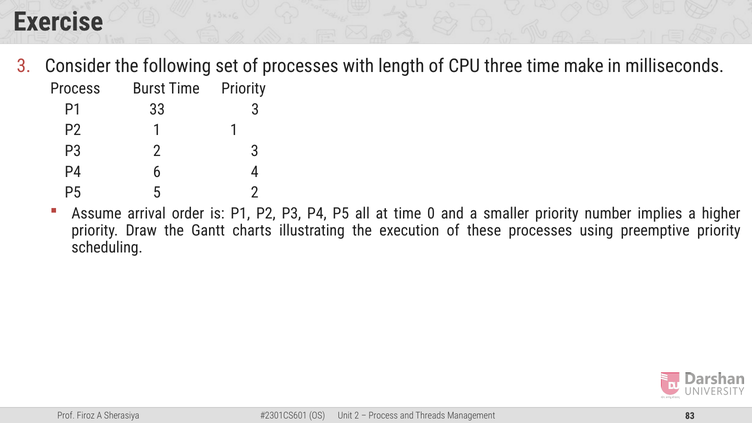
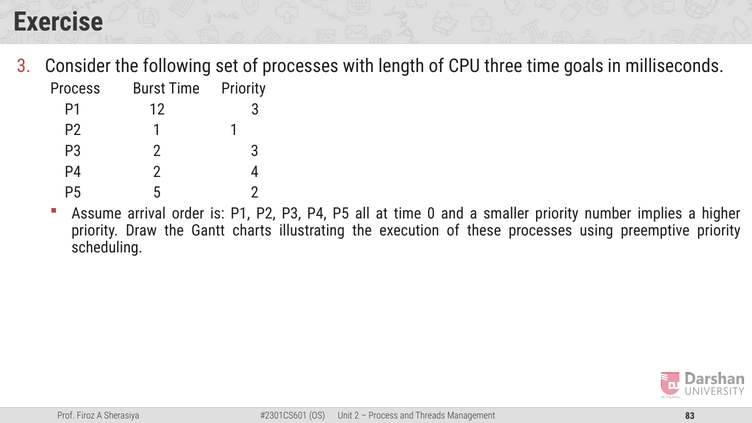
make: make -> goals
33: 33 -> 12
P4 6: 6 -> 2
